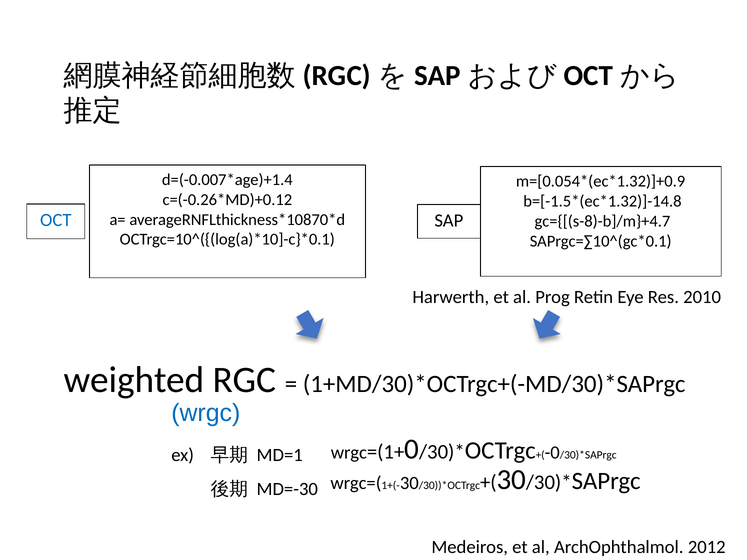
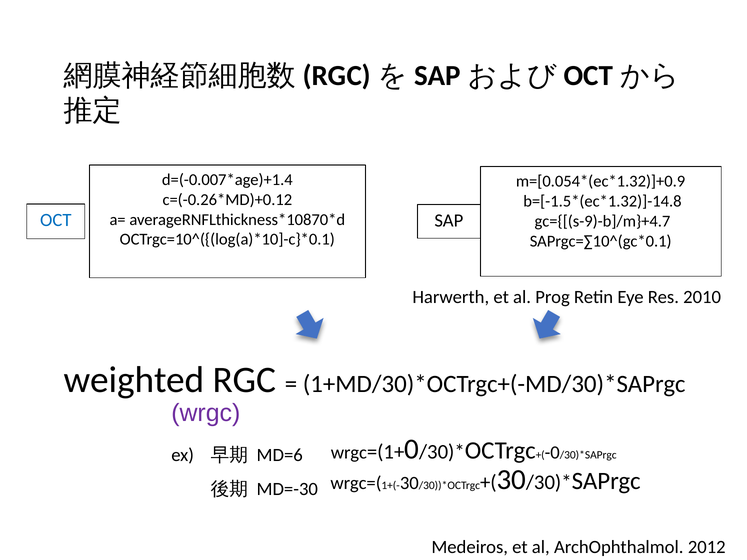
gc={[(s-8)-b]/m}+4.7: gc={[(s-8)-b]/m}+4.7 -> gc={[(s-9)-b]/m}+4.7
wrgc colour: blue -> purple
MD=1: MD=1 -> MD=6
